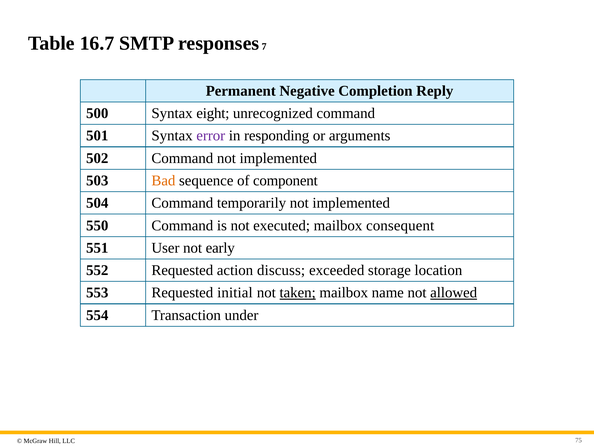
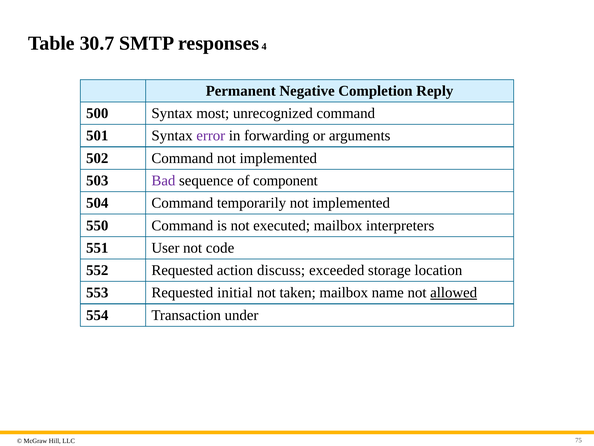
16.7: 16.7 -> 30.7
7: 7 -> 4
eight: eight -> most
responding: responding -> forwarding
Bad colour: orange -> purple
consequent: consequent -> interpreters
early: early -> code
taken underline: present -> none
